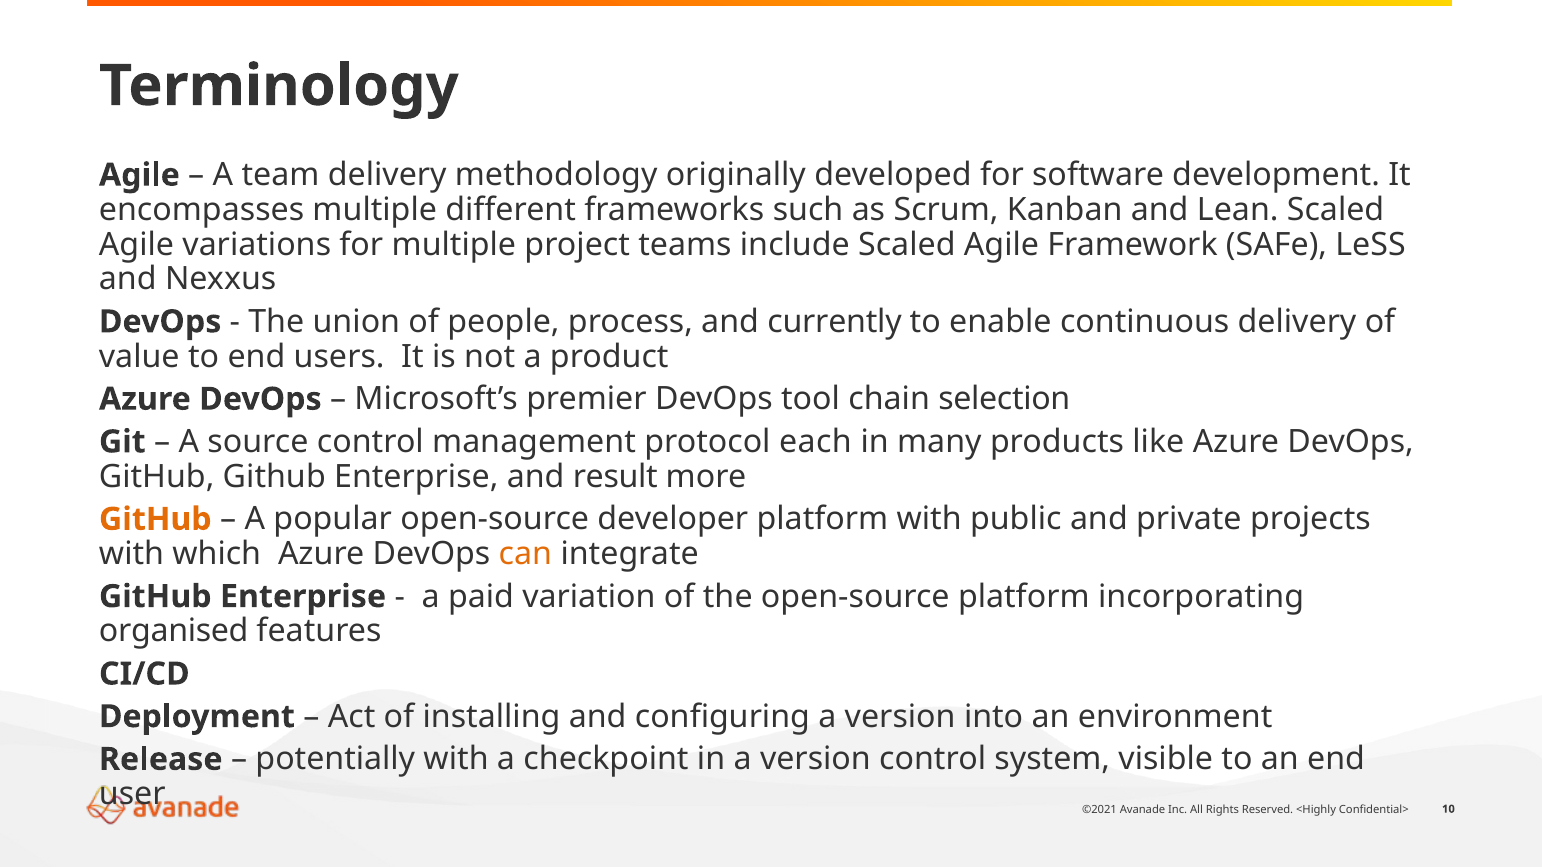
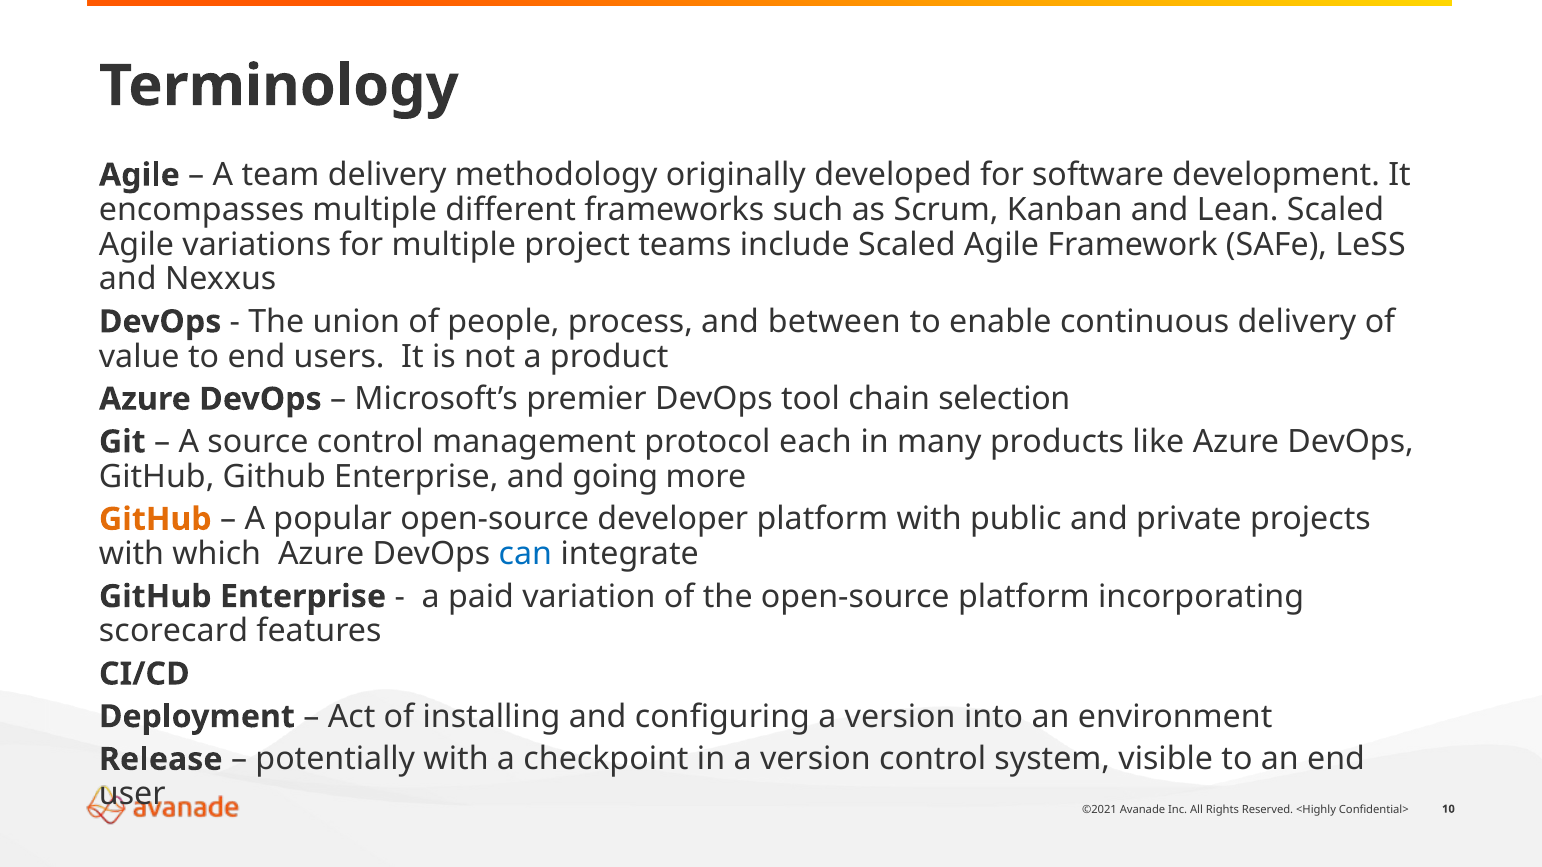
currently: currently -> between
result: result -> going
can colour: orange -> blue
organised: organised -> scorecard
